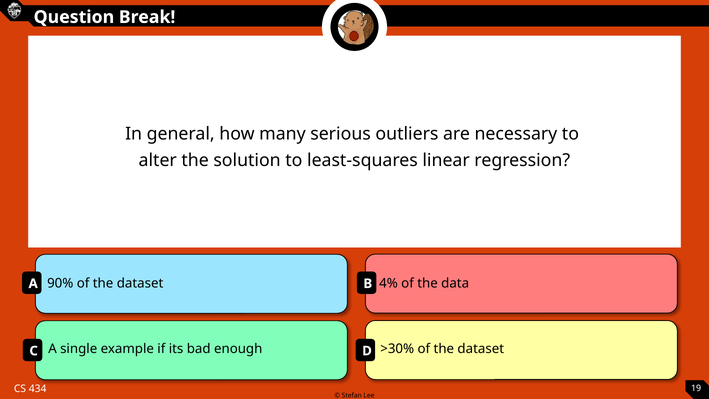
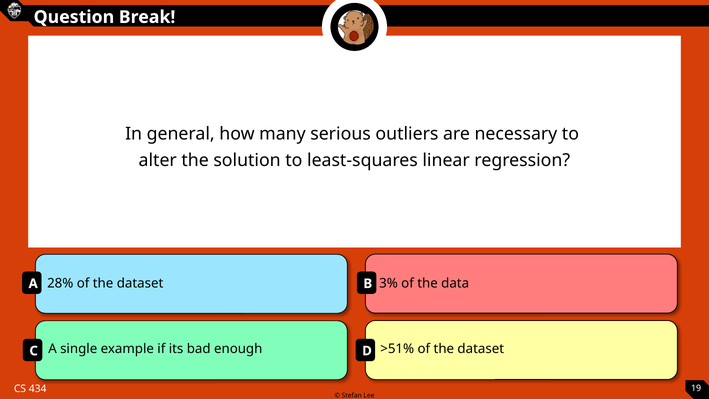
90%: 90% -> 28%
4%: 4% -> 3%
>30%: >30% -> >51%
